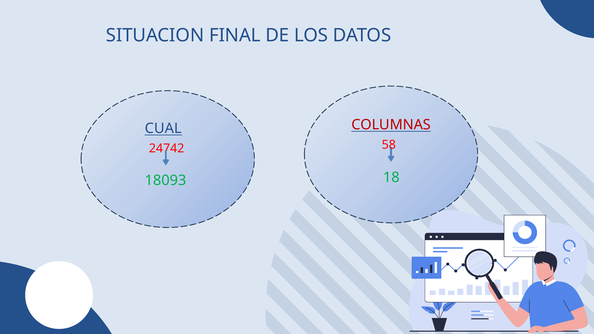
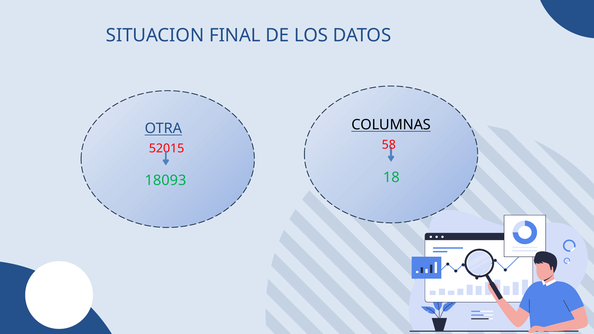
COLUMNAS colour: red -> black
CUAL: CUAL -> OTRA
24742: 24742 -> 52015
